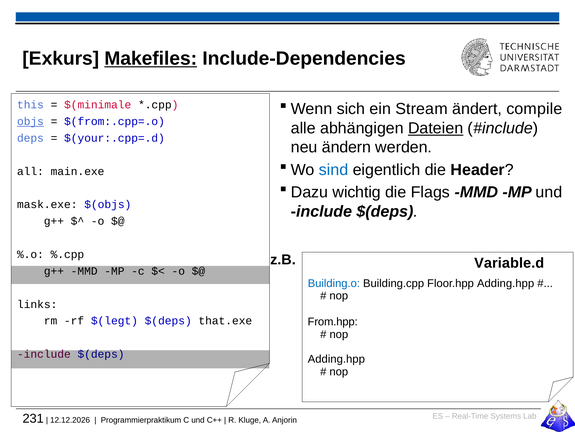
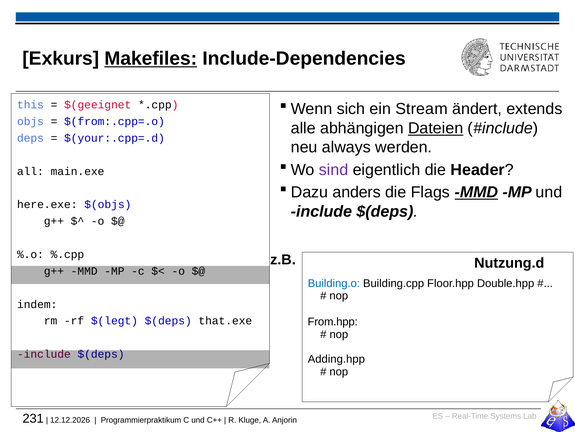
compile: compile -> extends
$(minimale: $(minimale -> $(geeignet
objs underline: present -> none
ändern: ändern -> always
sind colour: blue -> purple
wichtig: wichtig -> anders
MMD at (476, 192) underline: none -> present
mask.exe: mask.exe -> here.exe
Variable.d: Variable.d -> Nutzung.d
Floor.hpp Adding.hpp: Adding.hpp -> Double.hpp
links: links -> indem
